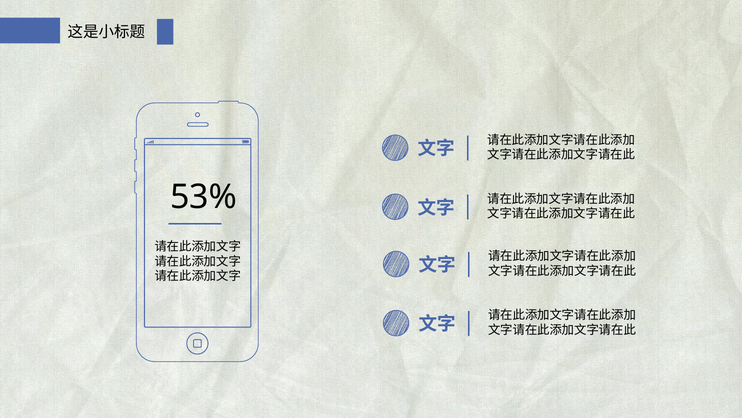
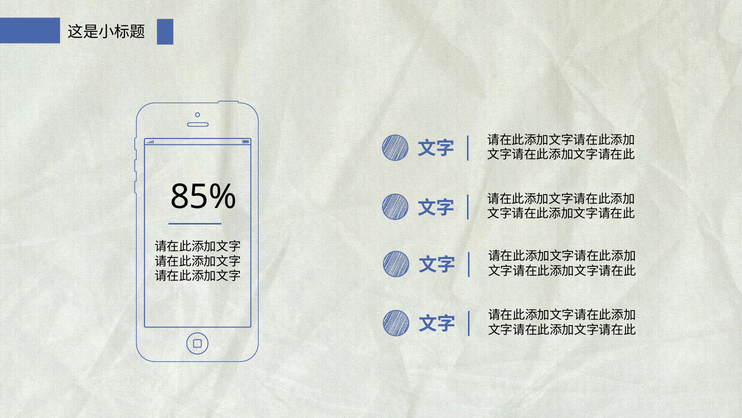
53%: 53% -> 85%
